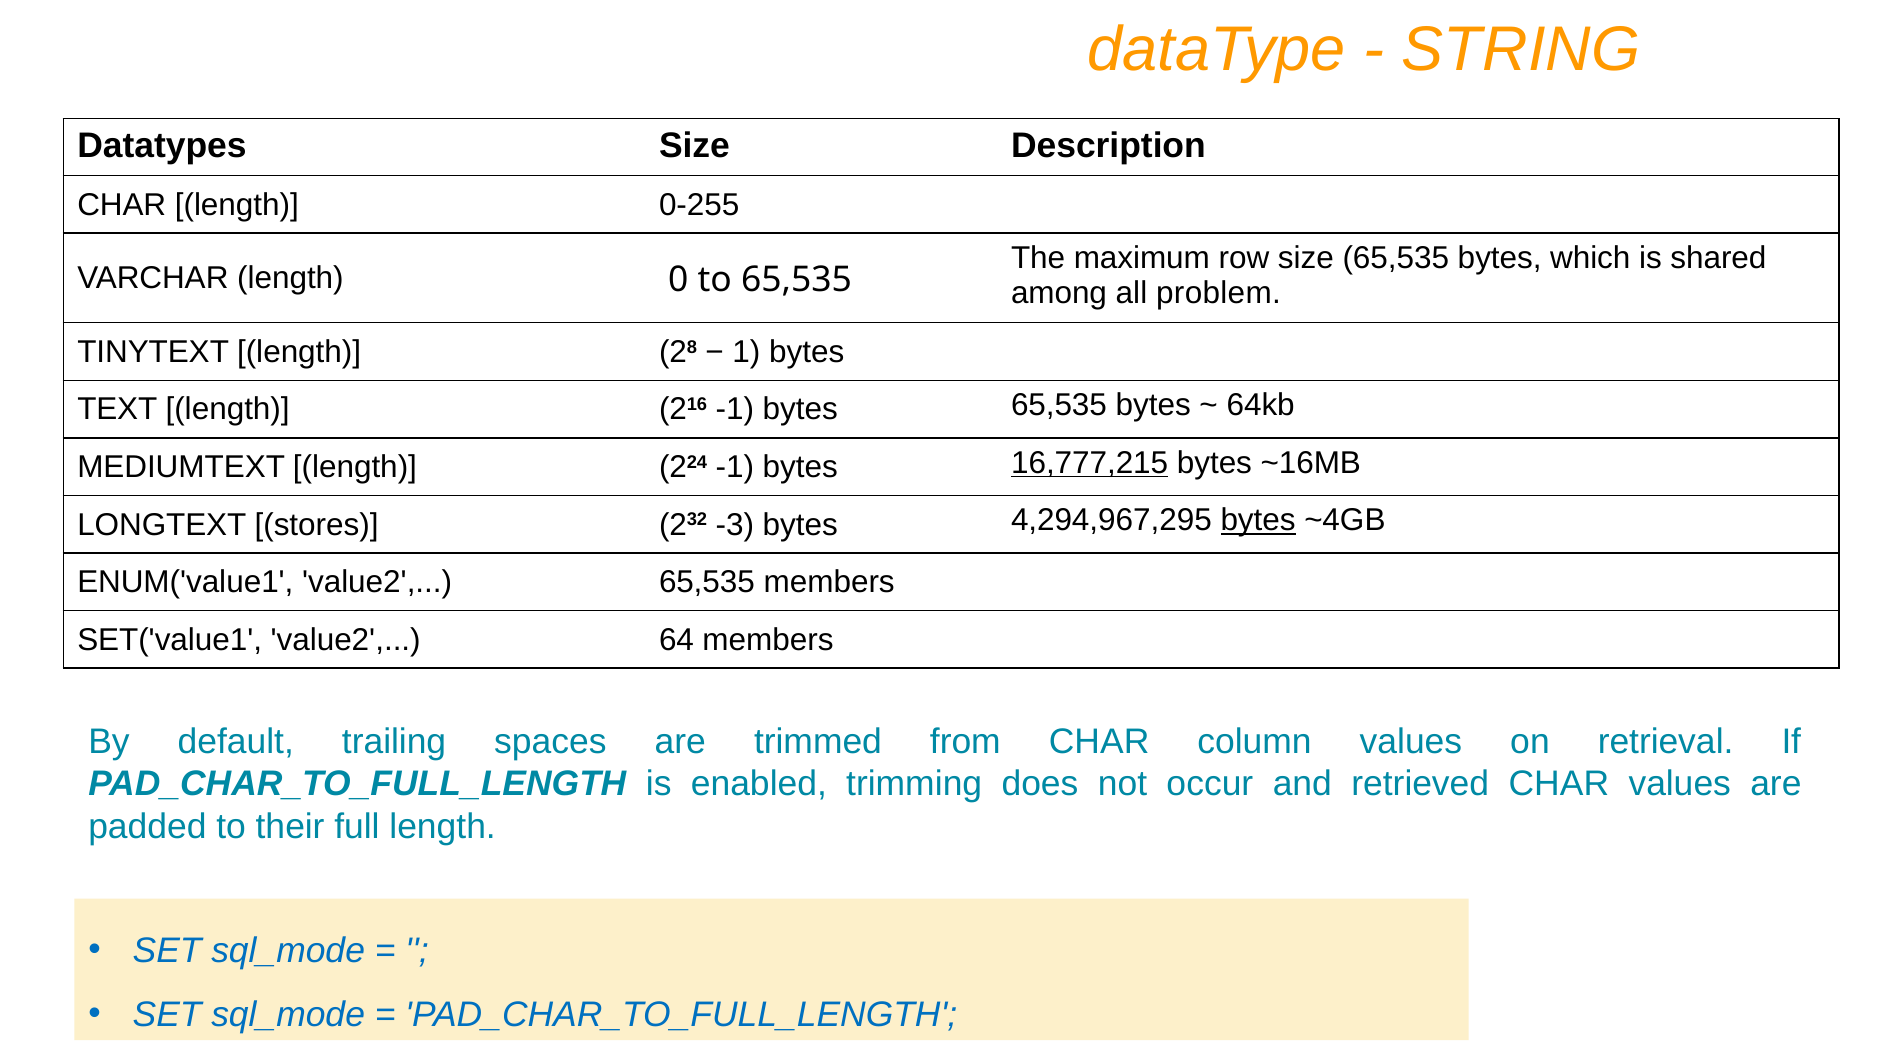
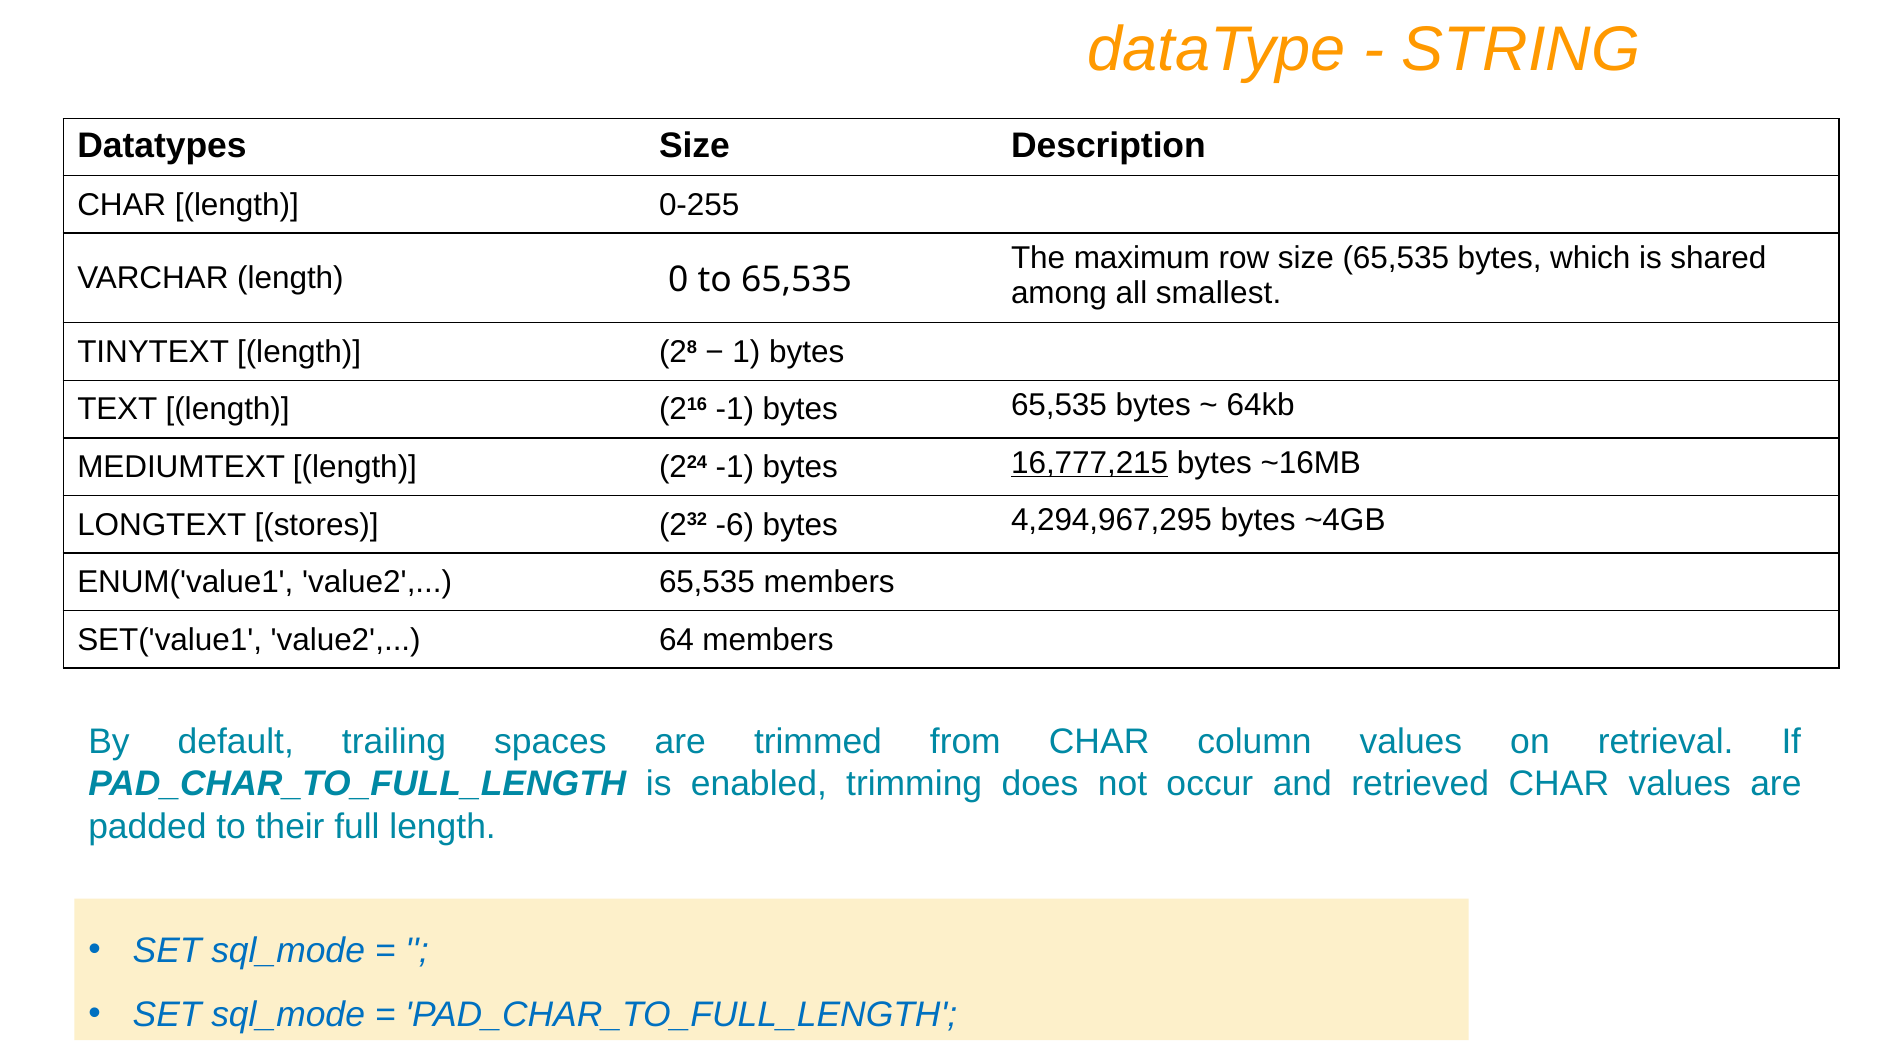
problem: problem -> smallest
-3: -3 -> -6
bytes at (1258, 520) underline: present -> none
